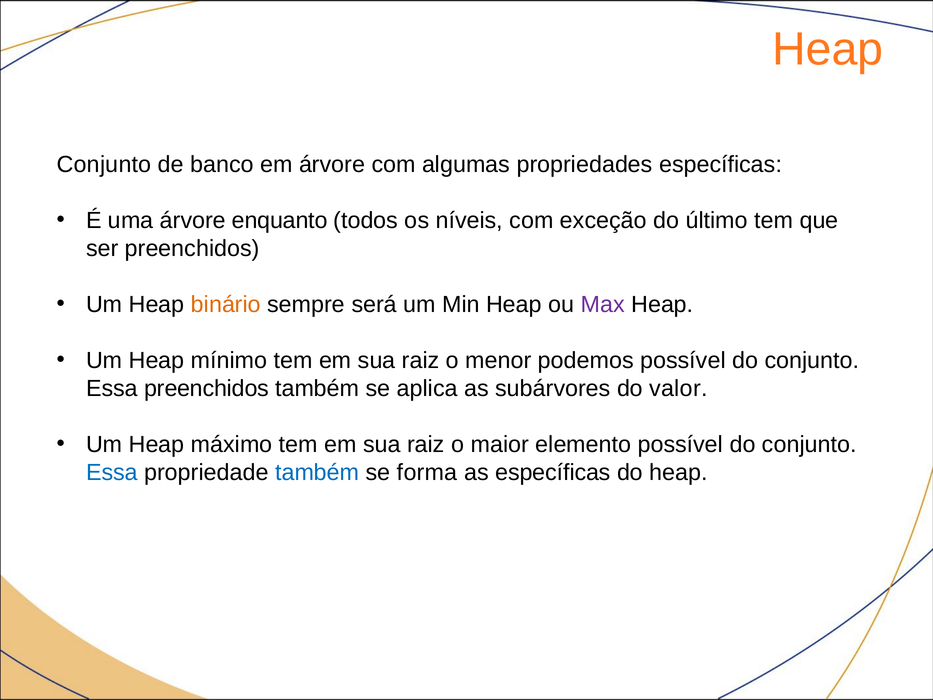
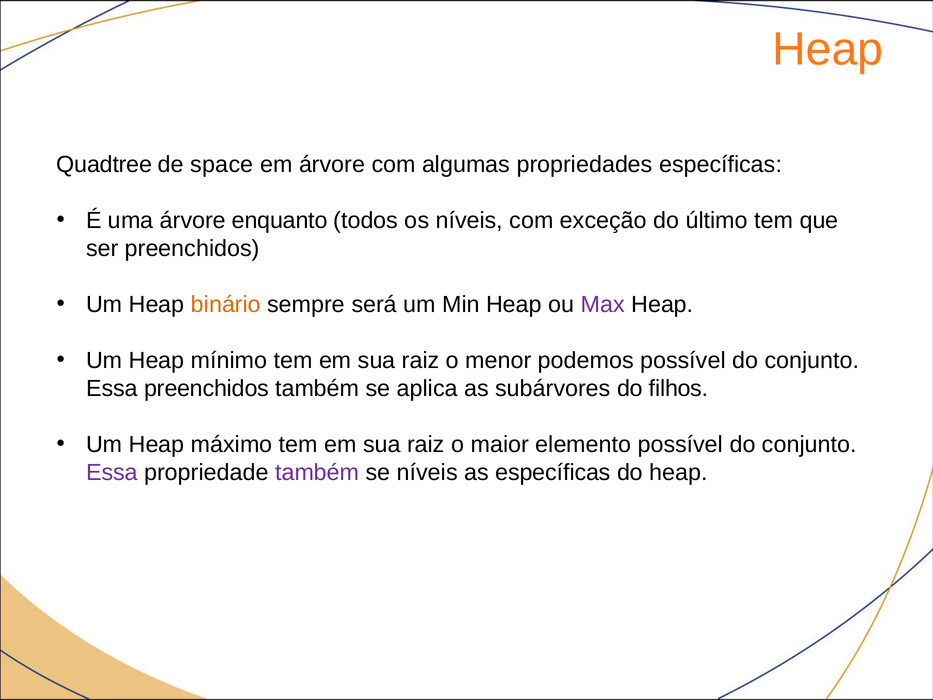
Conjunto at (104, 164): Conjunto -> Quadtree
banco: banco -> space
valor: valor -> filhos
Essa at (112, 472) colour: blue -> purple
também at (317, 472) colour: blue -> purple
se forma: forma -> níveis
